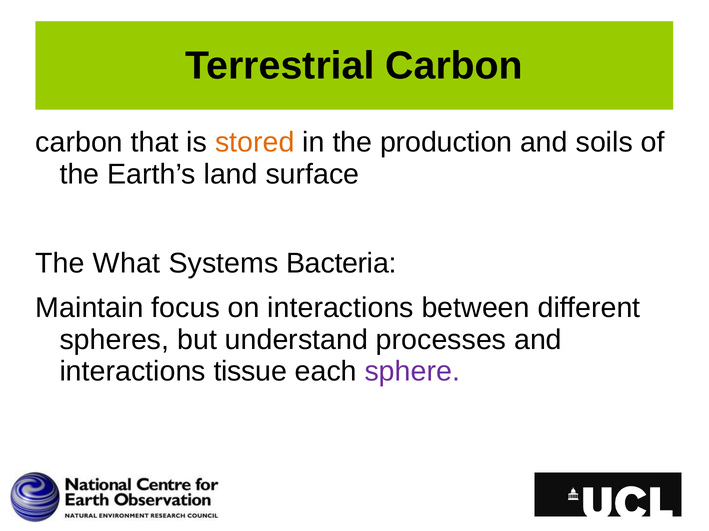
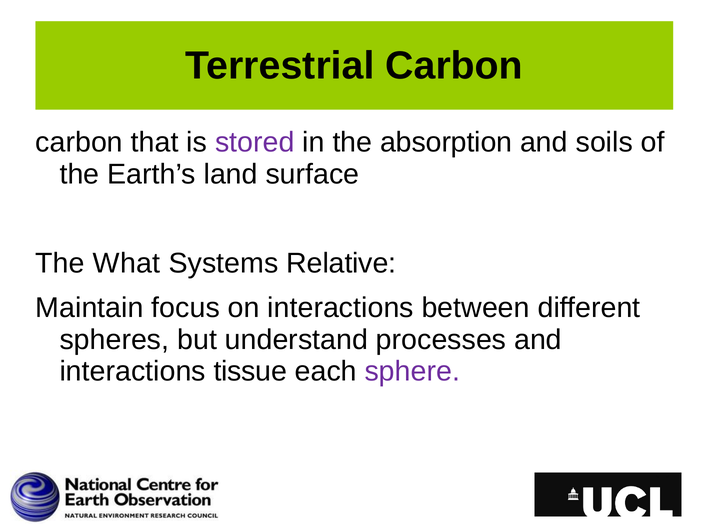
stored colour: orange -> purple
production: production -> absorption
Bacteria: Bacteria -> Relative
